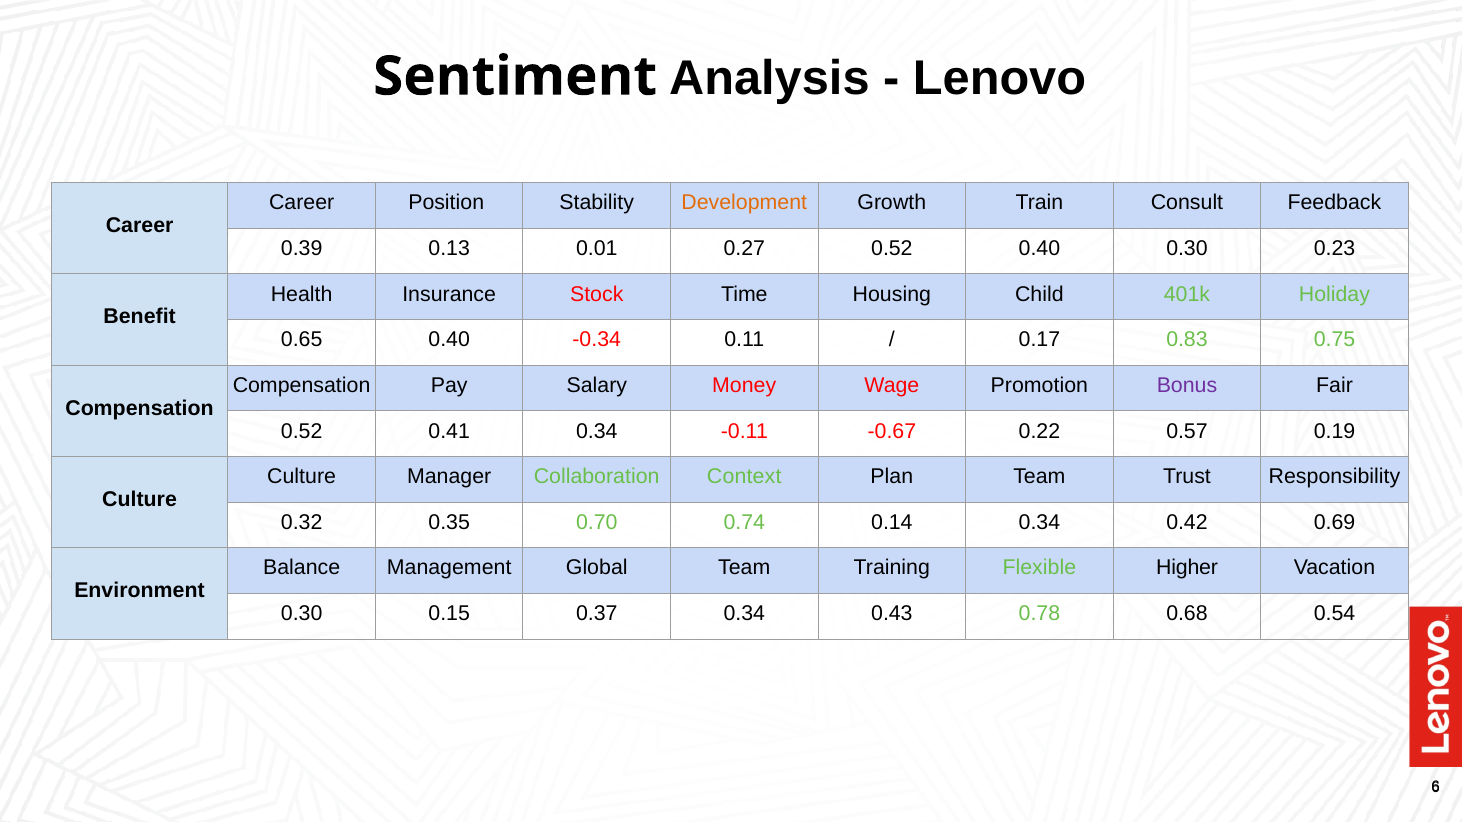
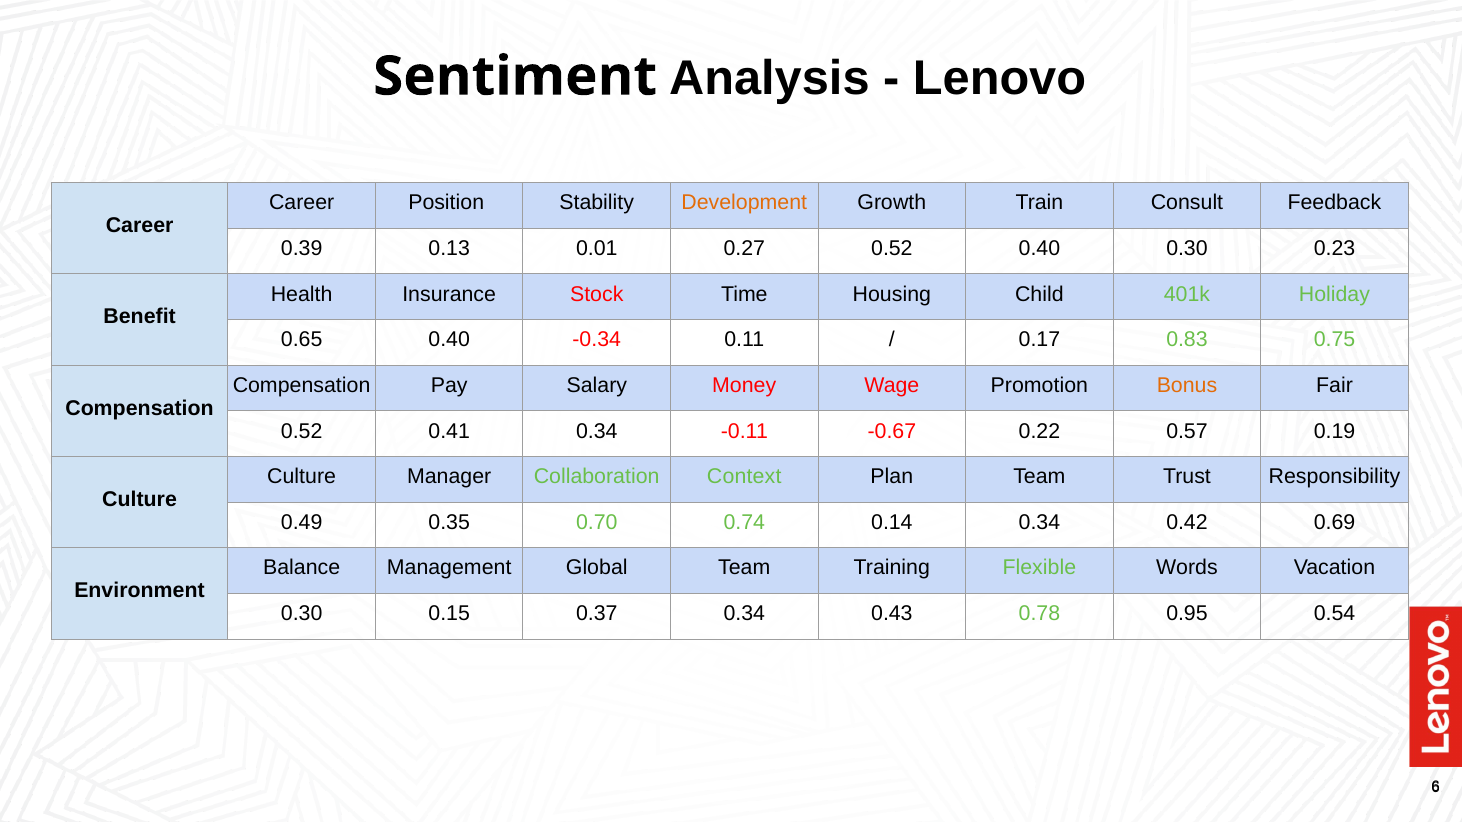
Bonus colour: purple -> orange
0.32: 0.32 -> 0.49
Higher: Higher -> Words
0.68: 0.68 -> 0.95
